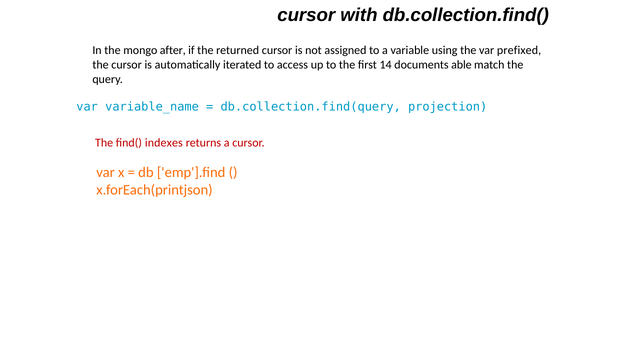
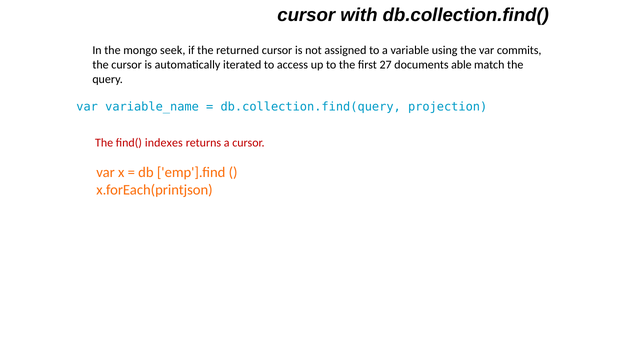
after: after -> seek
prefixed: prefixed -> commits
14: 14 -> 27
